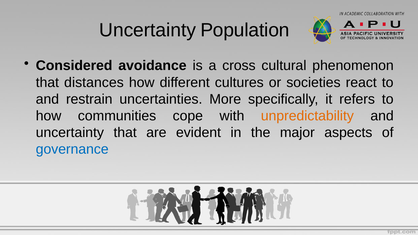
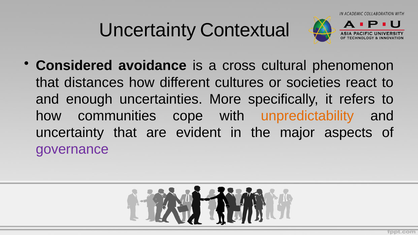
Population: Population -> Contextual
restrain: restrain -> enough
governance colour: blue -> purple
